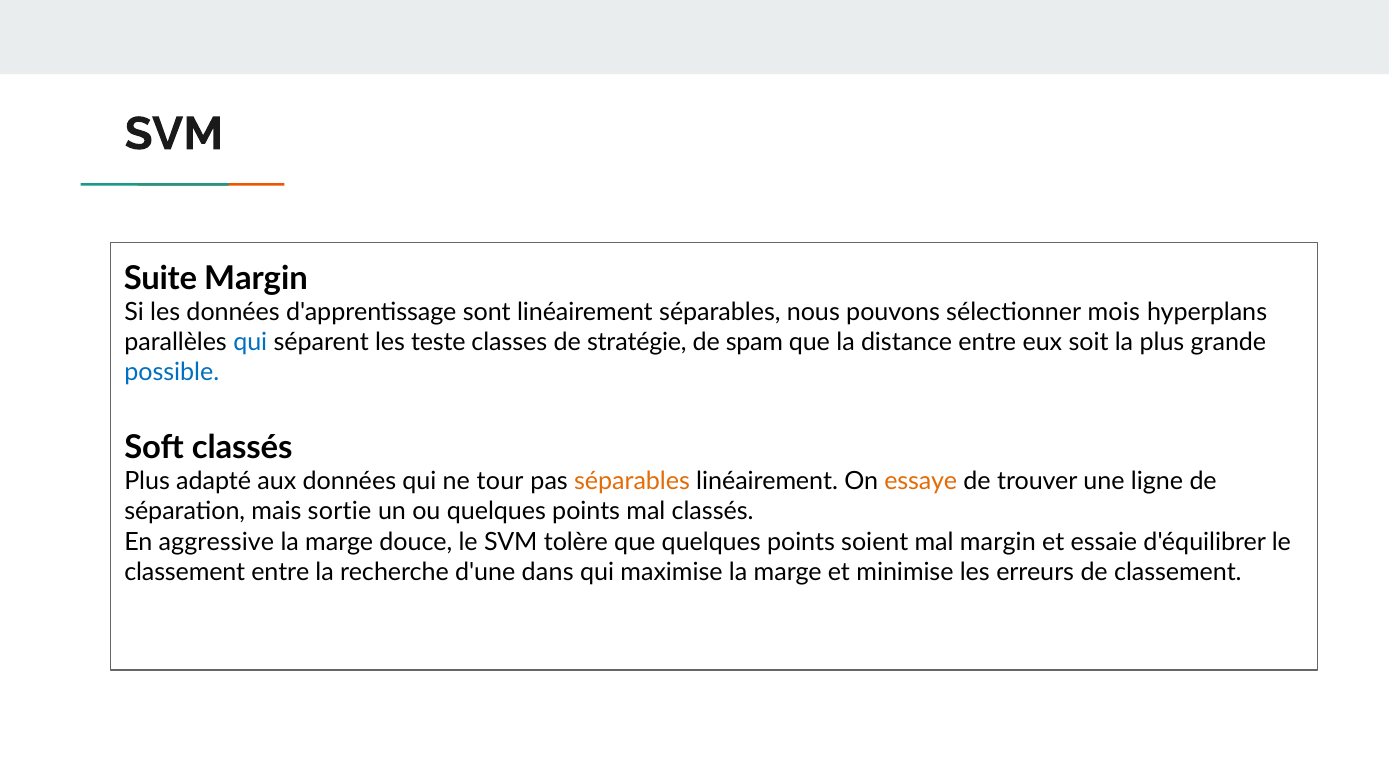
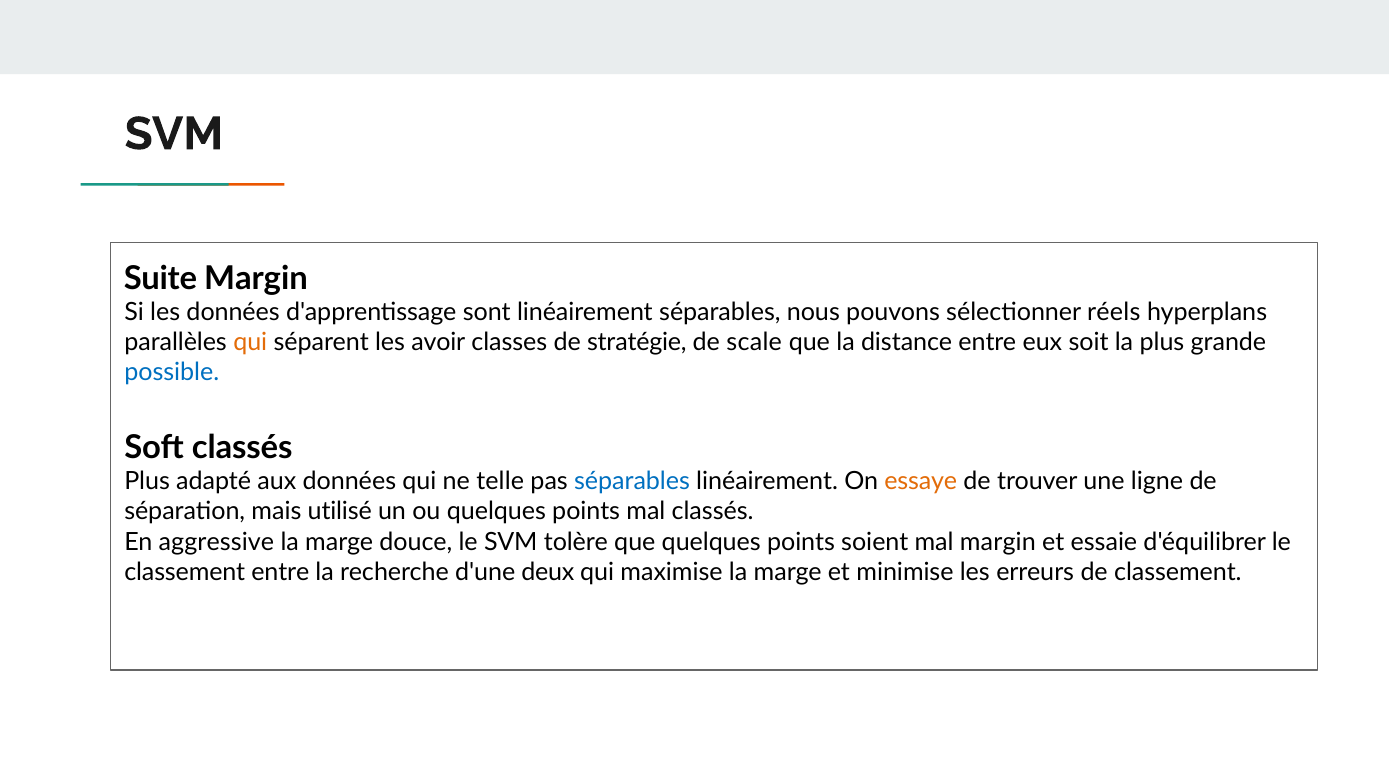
mois: mois -> réels
qui at (250, 343) colour: blue -> orange
teste: teste -> avoir
spam: spam -> scale
tour: tour -> telle
séparables at (632, 482) colour: orange -> blue
sortie: sortie -> utilisé
dans: dans -> deux
